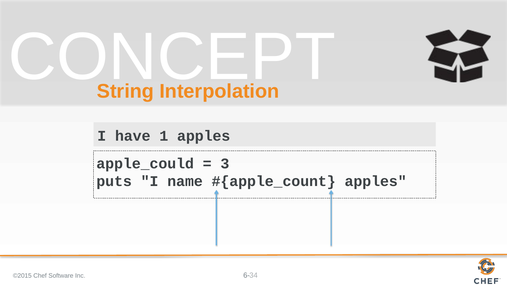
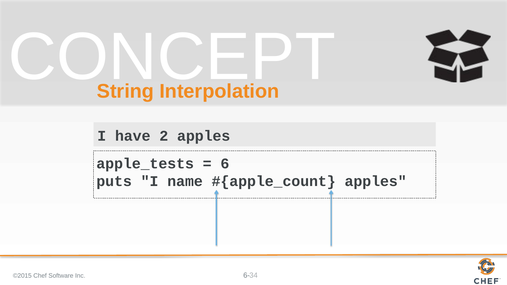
1: 1 -> 2
apple_could: apple_could -> apple_tests
3: 3 -> 6
